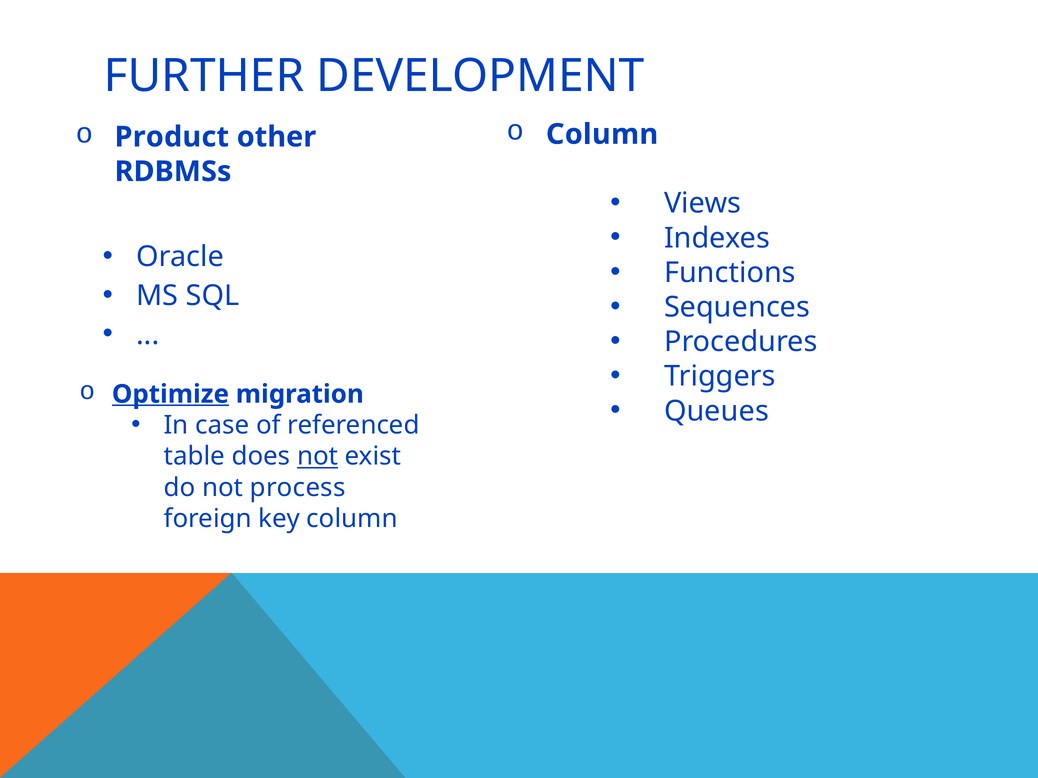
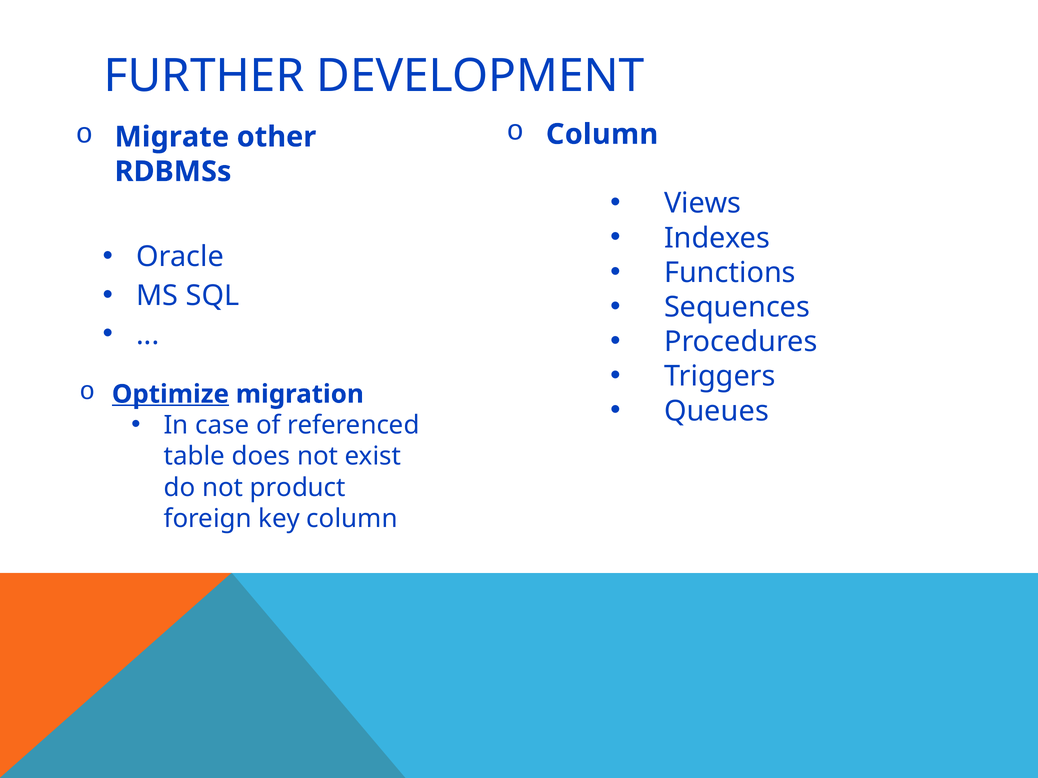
Product: Product -> Migrate
not at (318, 457) underline: present -> none
process: process -> product
